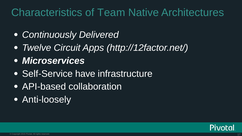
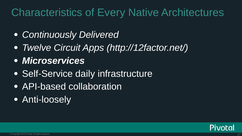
Team: Team -> Every
have: have -> daily
